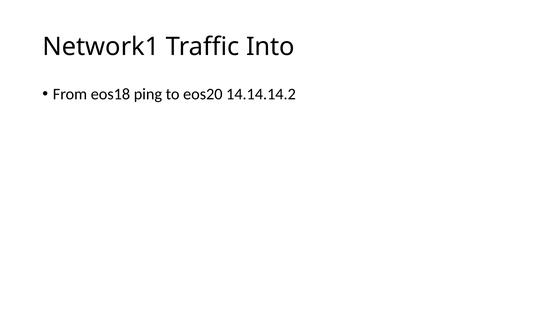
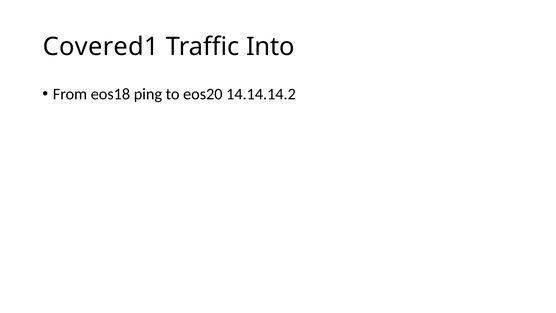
Network1: Network1 -> Covered1
